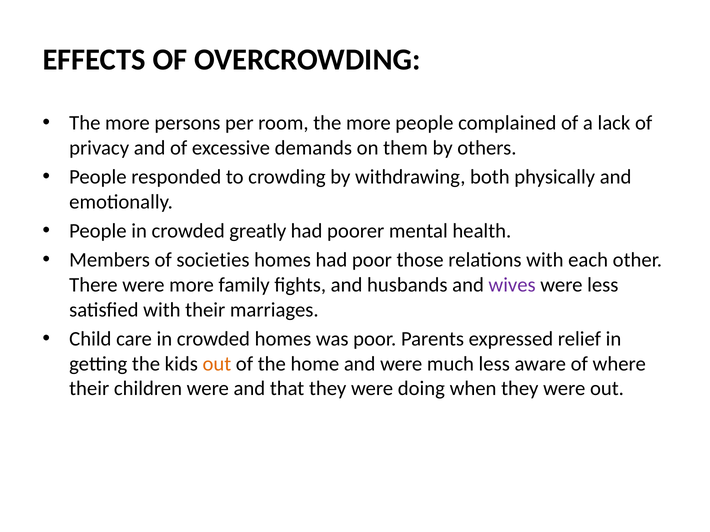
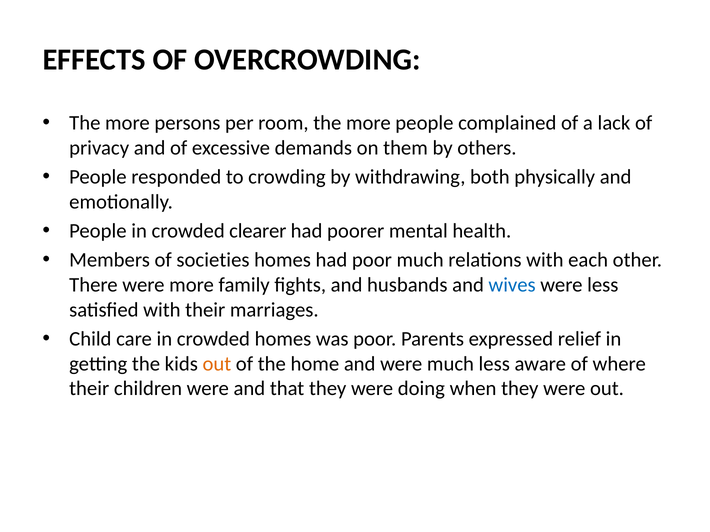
greatly: greatly -> clearer
poor those: those -> much
wives colour: purple -> blue
